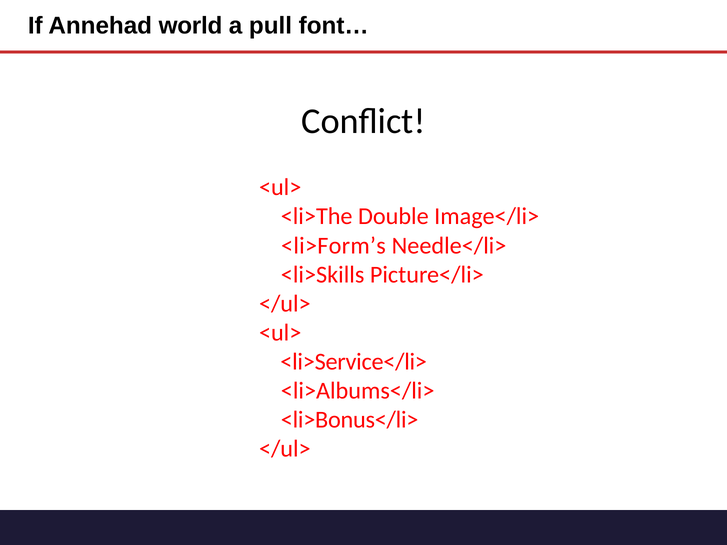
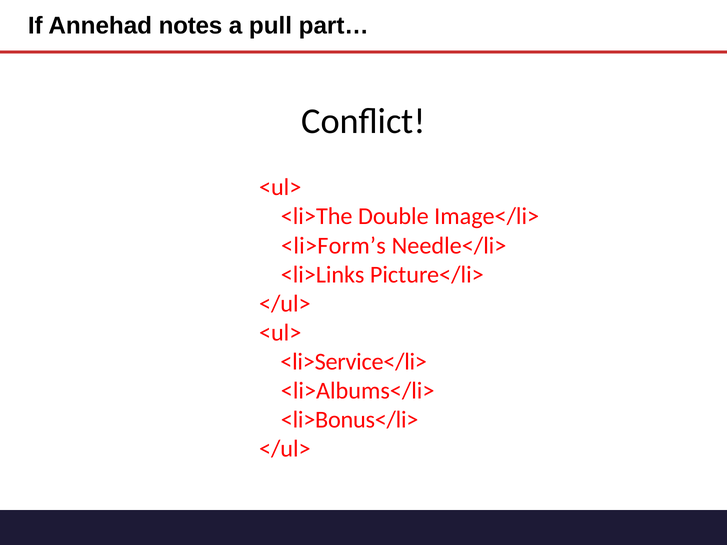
world: world -> notes
font…: font… -> part…
<li>Skills: <li>Skills -> <li>Links
